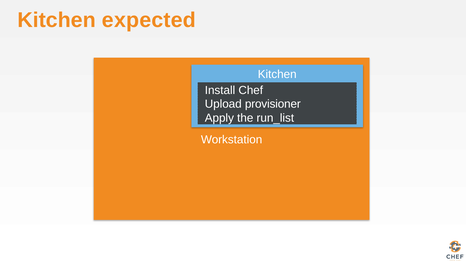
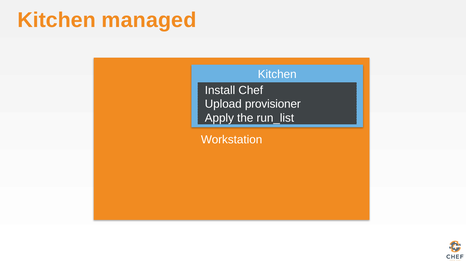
expected: expected -> managed
